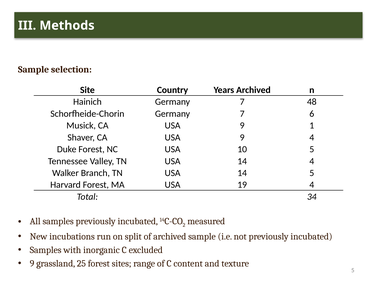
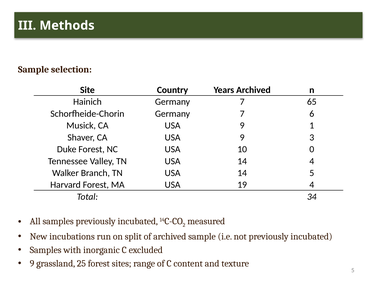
48: 48 -> 65
9 4: 4 -> 3
10 5: 5 -> 0
